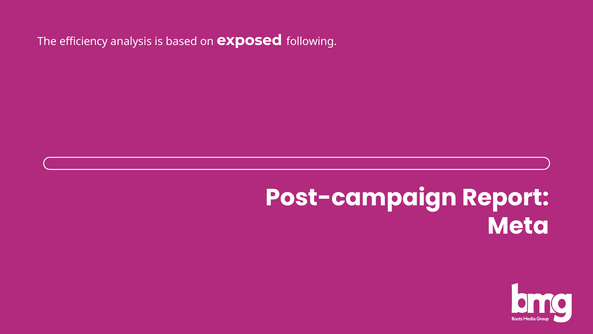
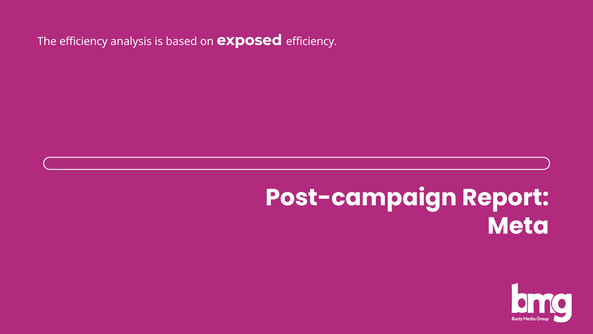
exposed following: following -> efficiency
